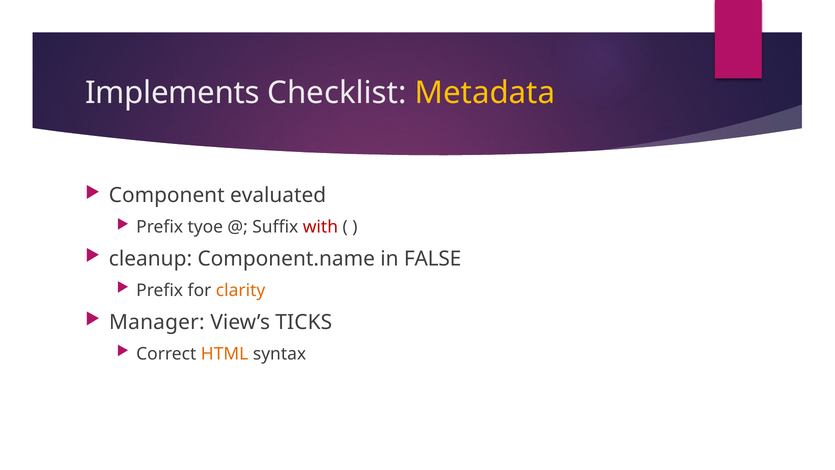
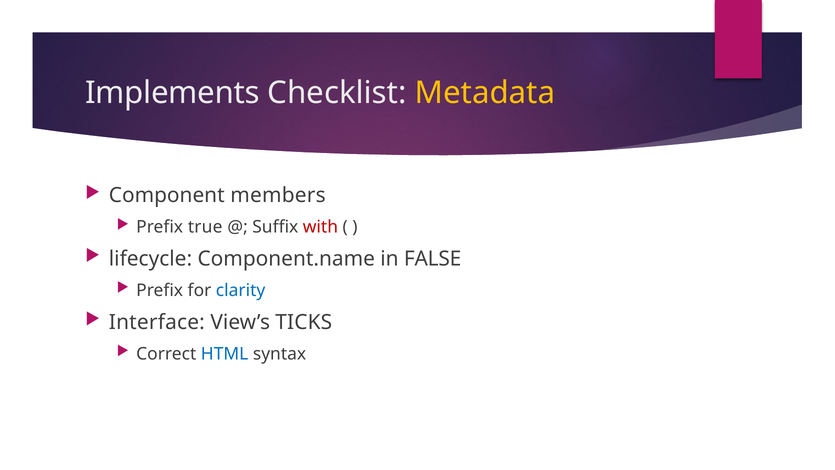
evaluated: evaluated -> members
tyoe: tyoe -> true
cleanup: cleanup -> lifecycle
clarity colour: orange -> blue
Manager: Manager -> Interface
HTML colour: orange -> blue
